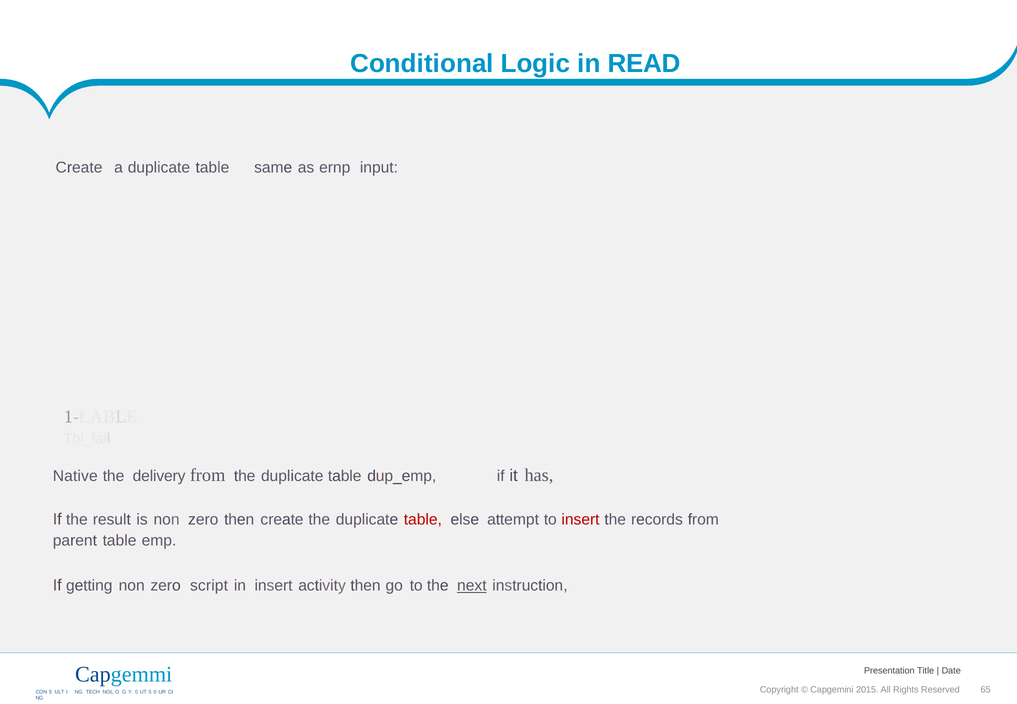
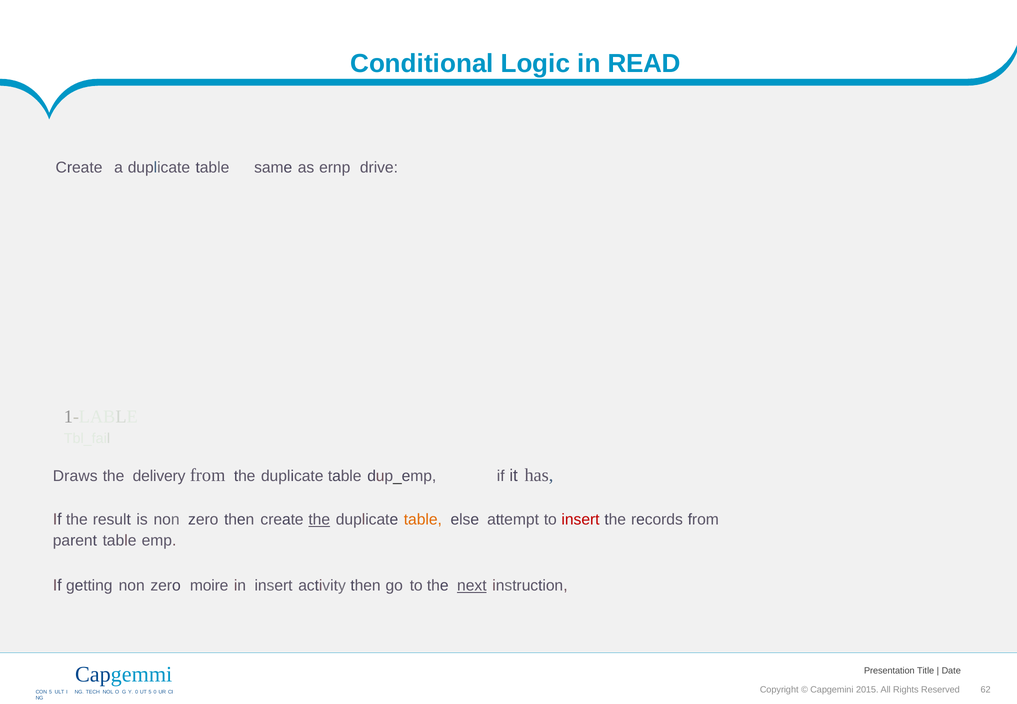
input: input -> drive
Native: Native -> Draws
the at (319, 520) underline: none -> present
table at (423, 520) colour: red -> orange
script: script -> moire
65: 65 -> 62
